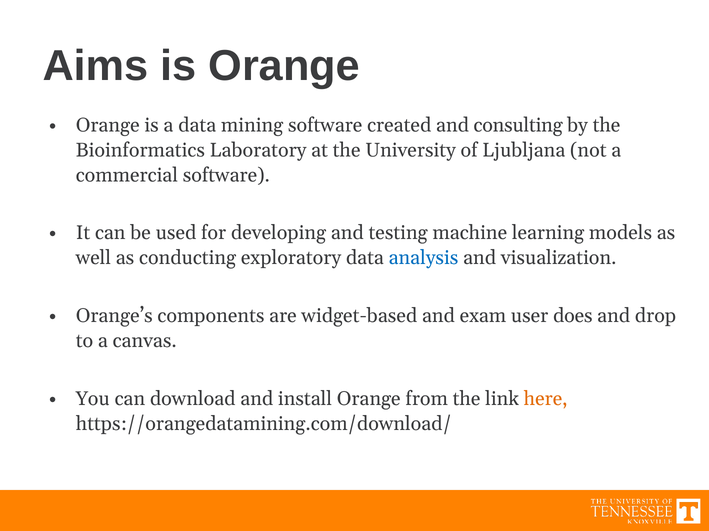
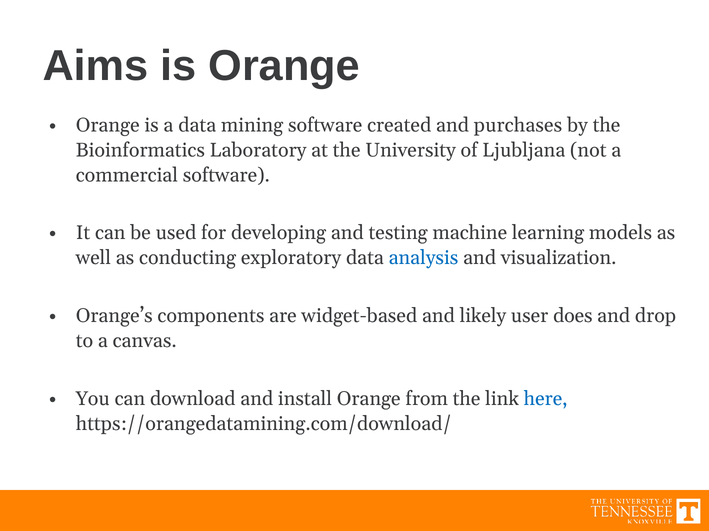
consulting: consulting -> purchases
exam: exam -> likely
here colour: orange -> blue
